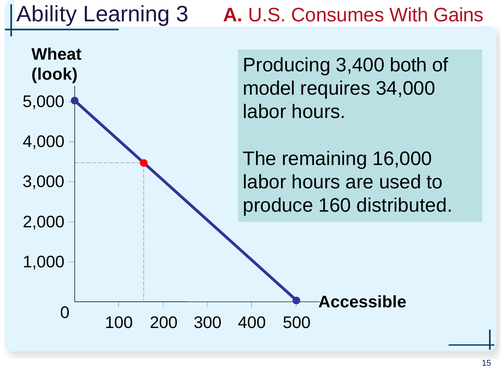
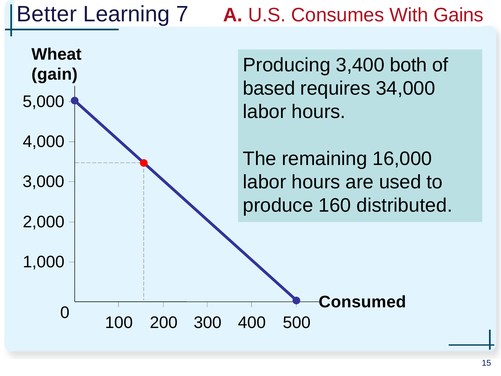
Ability: Ability -> Better
3: 3 -> 7
look: look -> gain
model: model -> based
Accessible: Accessible -> Consumed
